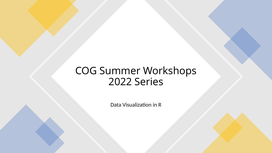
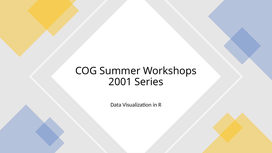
2022: 2022 -> 2001
